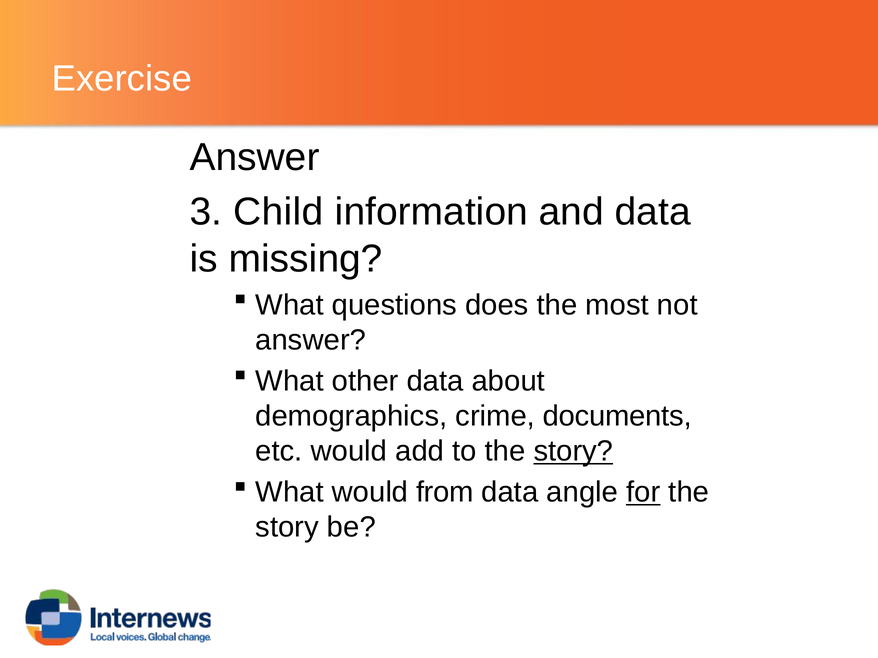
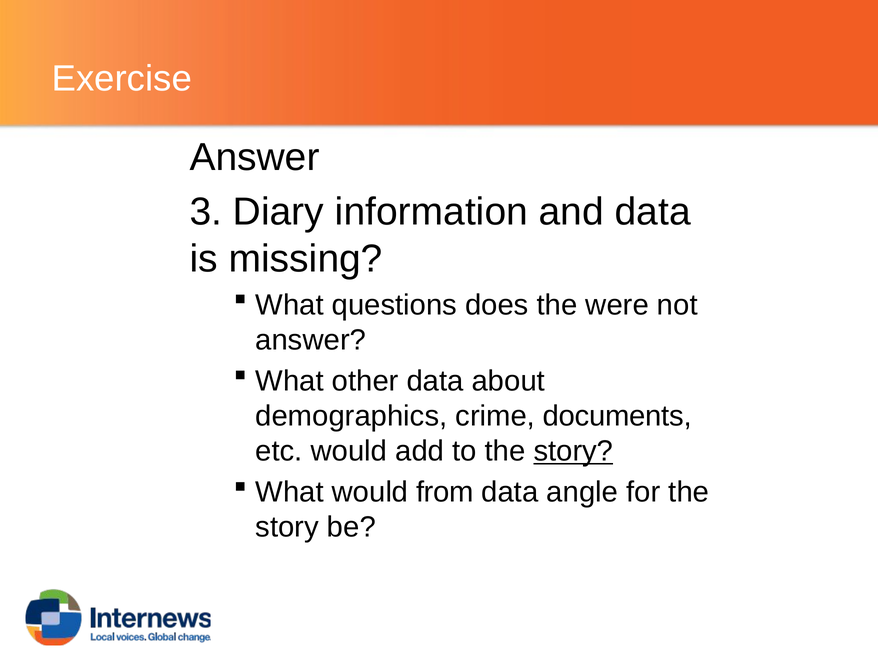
Child: Child -> Diary
most: most -> were
for underline: present -> none
